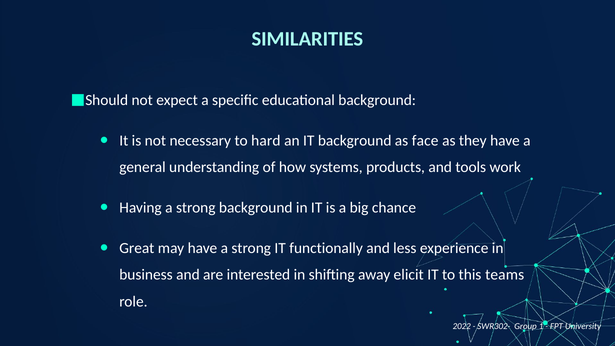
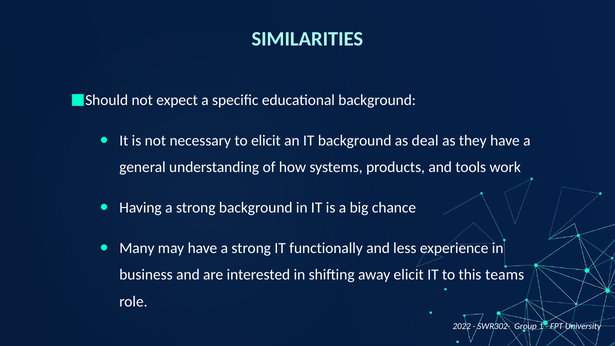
to hard: hard -> elicit
face: face -> deal
Great: Great -> Many
